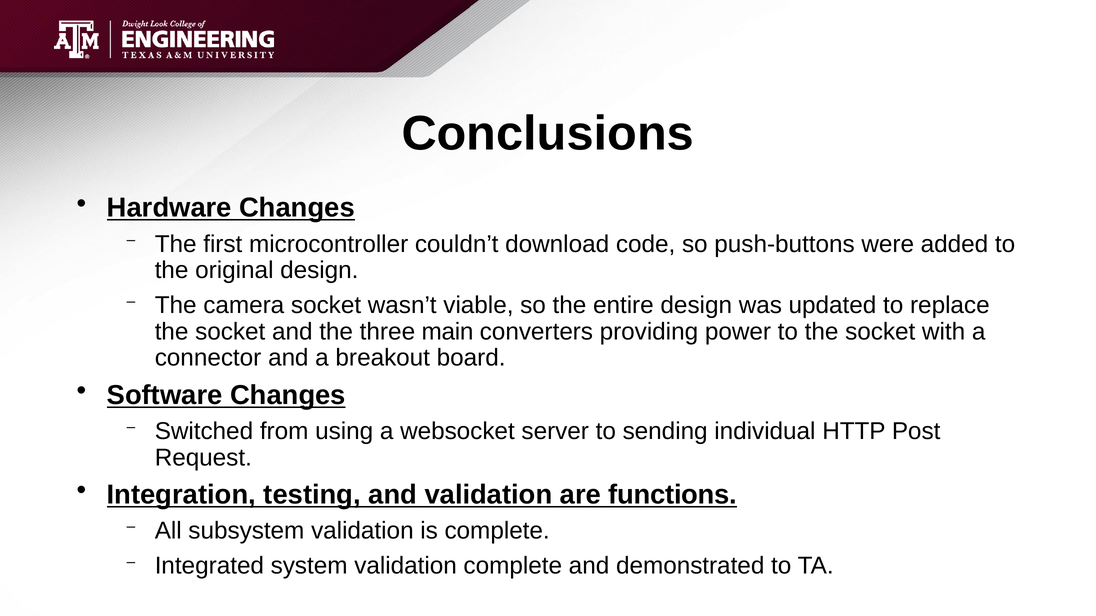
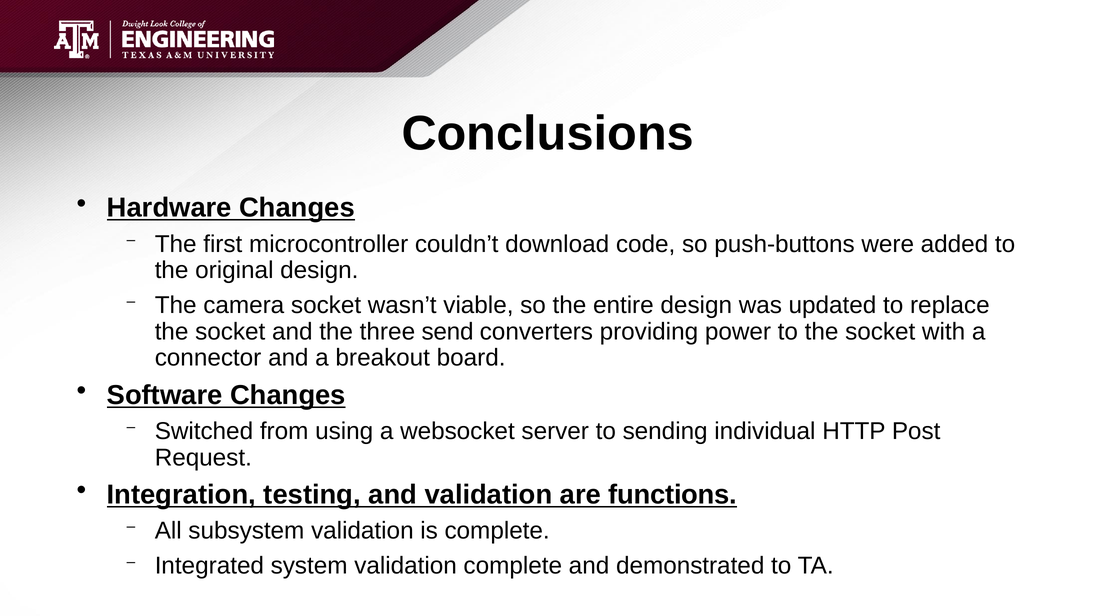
main: main -> send
